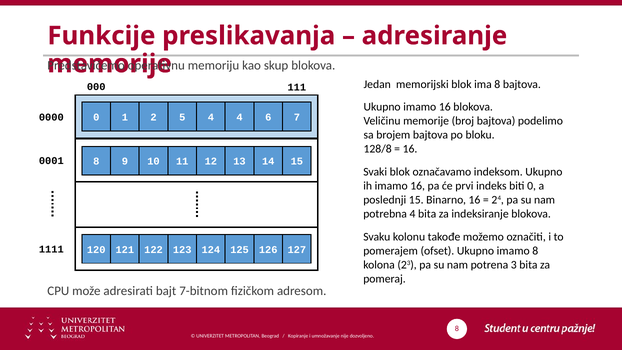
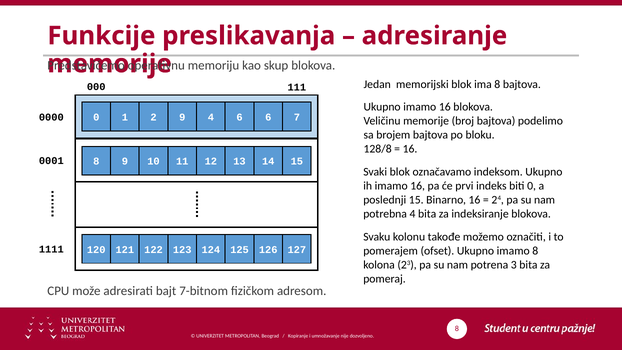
2 5: 5 -> 9
4 4: 4 -> 6
